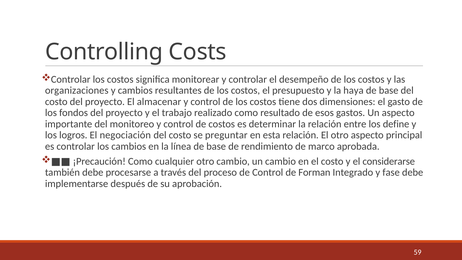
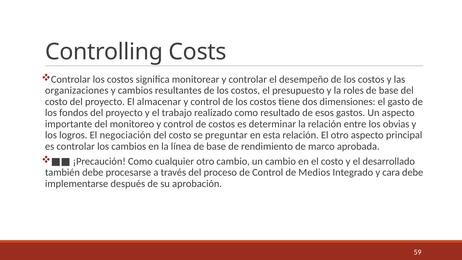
haya: haya -> roles
define: define -> obvias
considerarse: considerarse -> desarrollado
Forman: Forman -> Medios
fase: fase -> cara
